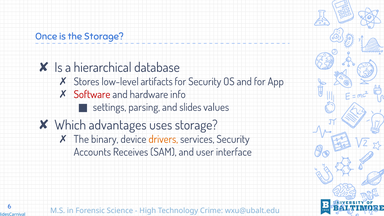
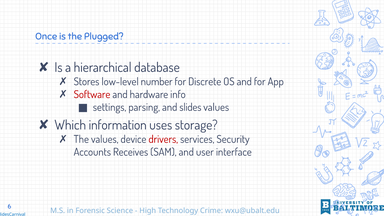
the Storage: Storage -> Plugged
artifacts: artifacts -> number
for Security: Security -> Discrete
advantages: advantages -> information
The binary: binary -> values
drivers colour: orange -> red
